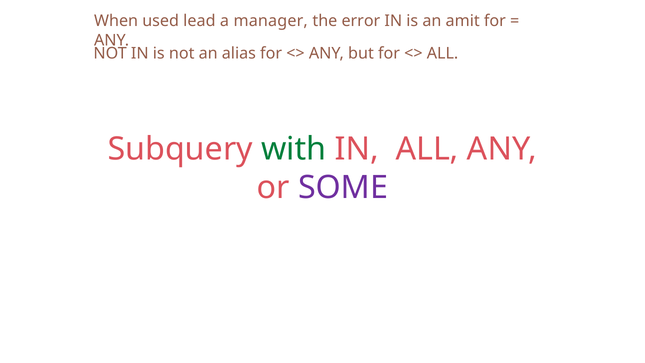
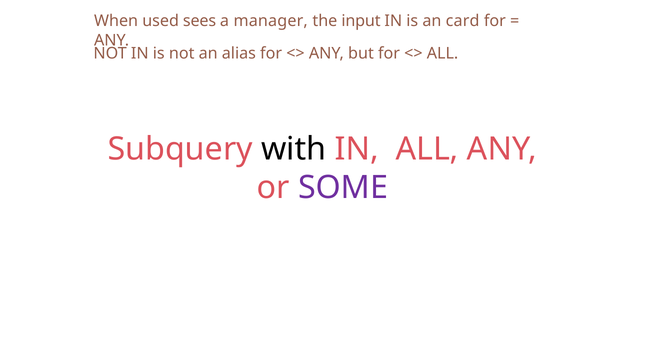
lead: lead -> sees
error: error -> input
amit: amit -> card
with colour: green -> black
